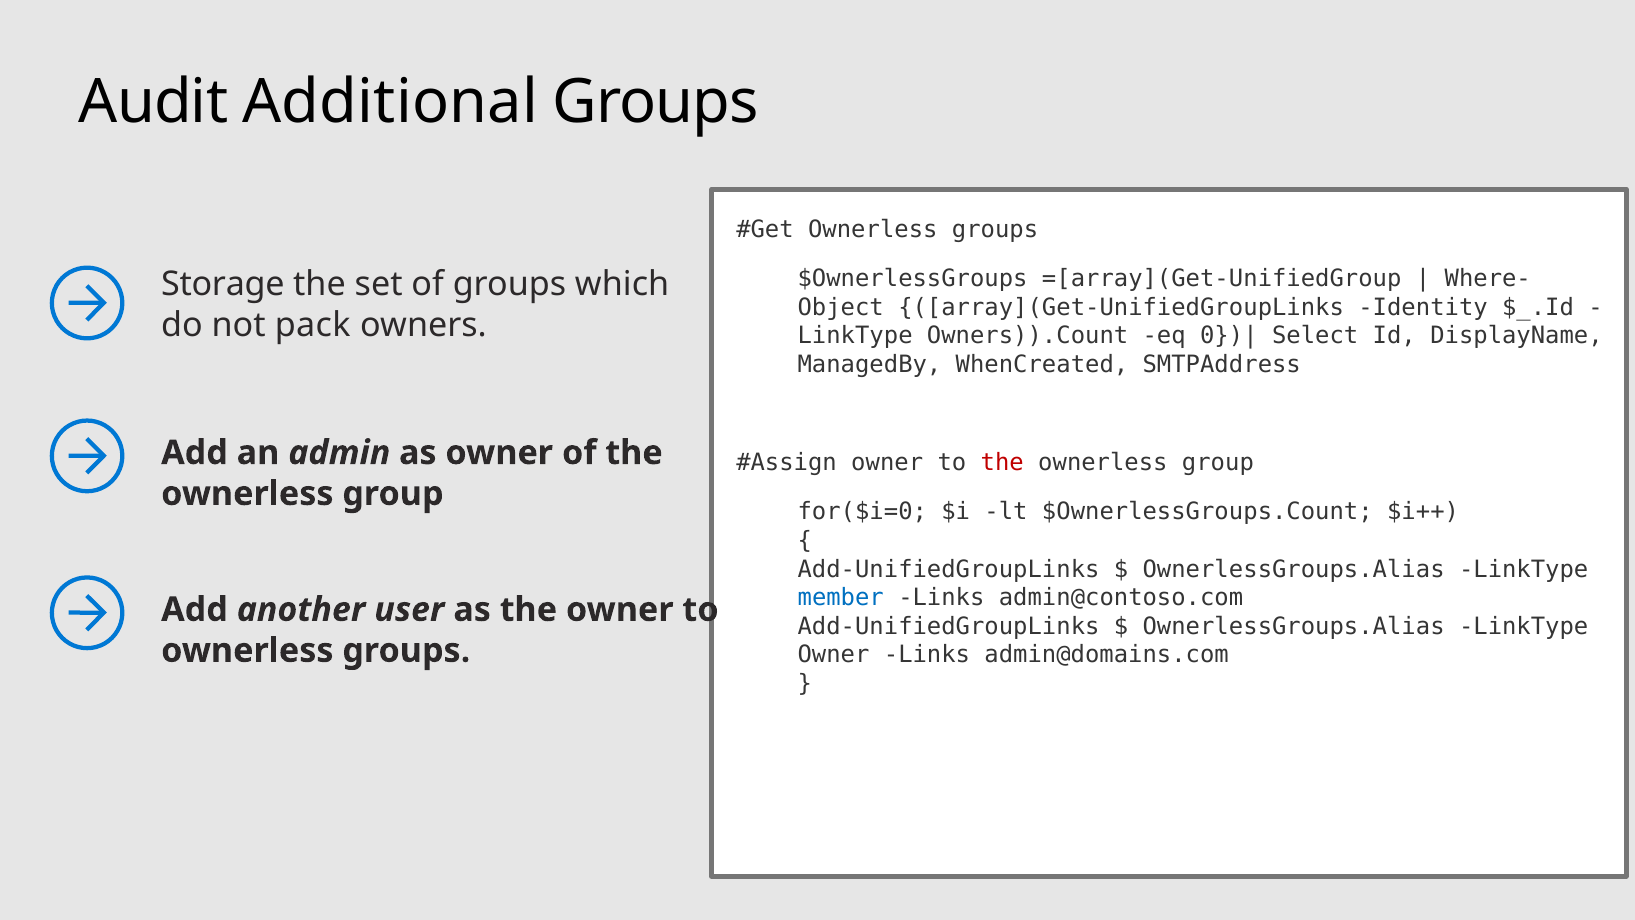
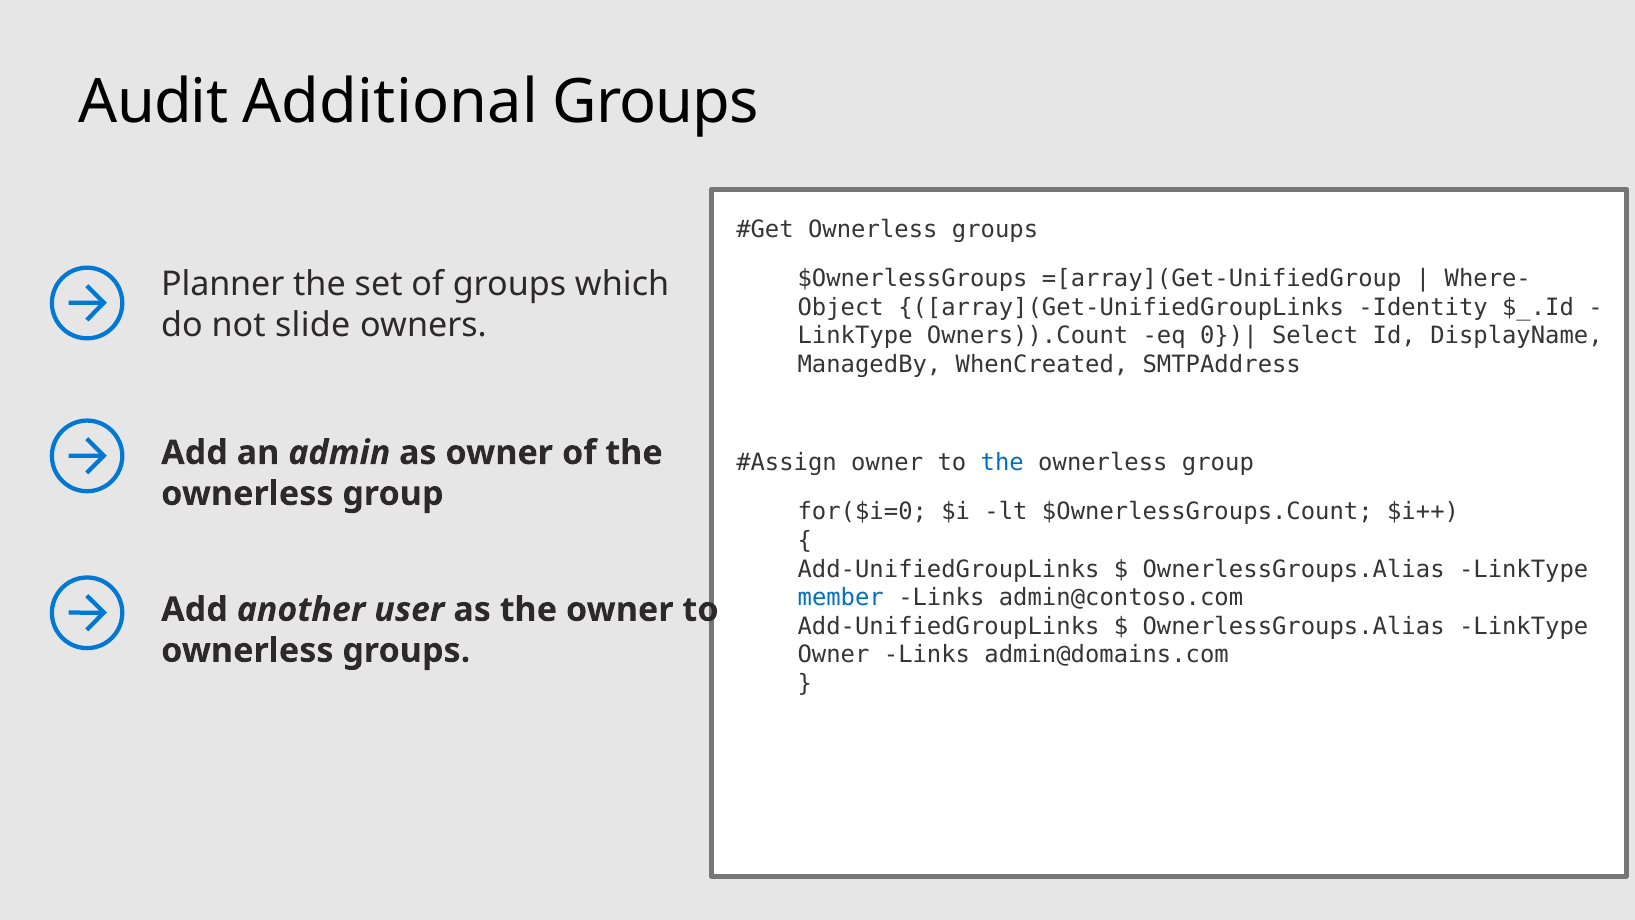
Storage: Storage -> Planner
pack: pack -> slide
the at (1002, 463) colour: red -> blue
